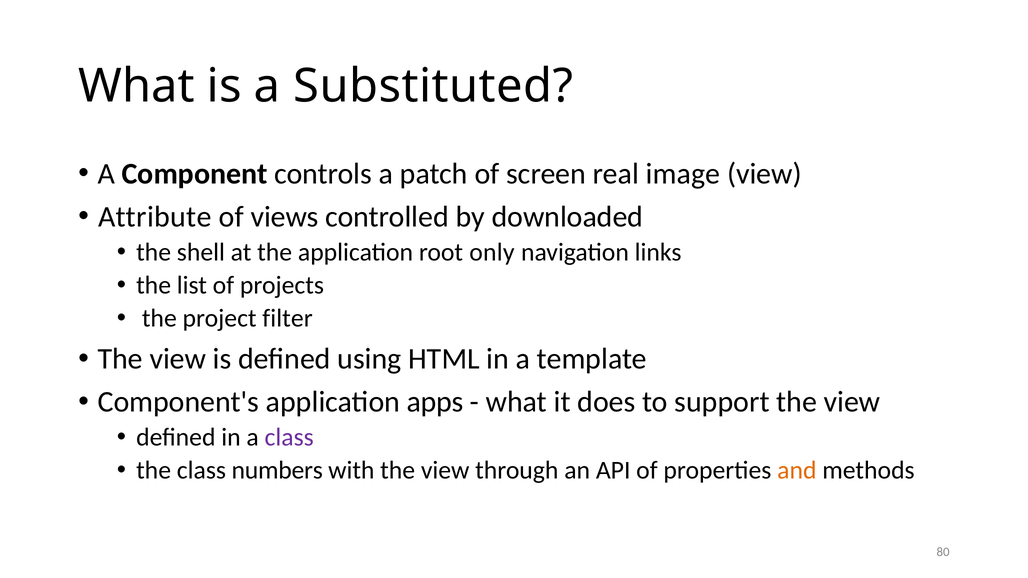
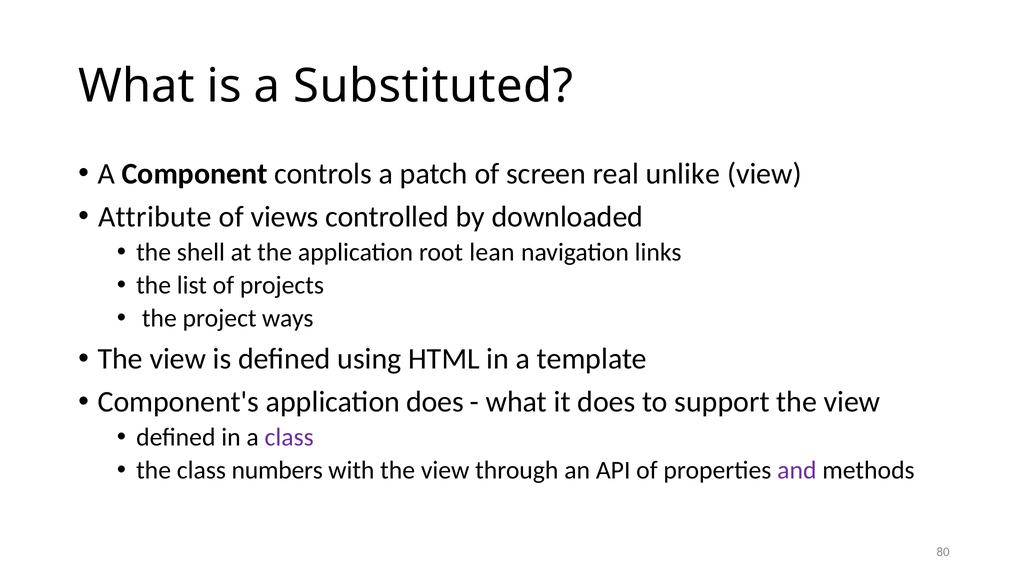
image: image -> unlike
only: only -> lean
filter: filter -> ways
application apps: apps -> does
and colour: orange -> purple
